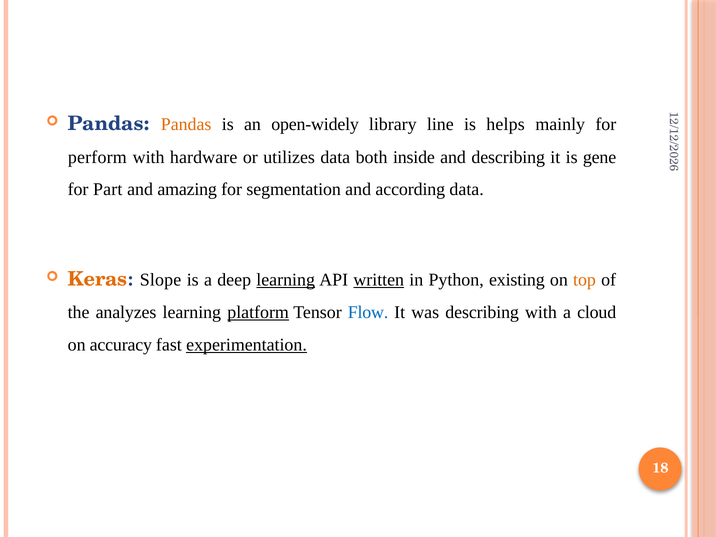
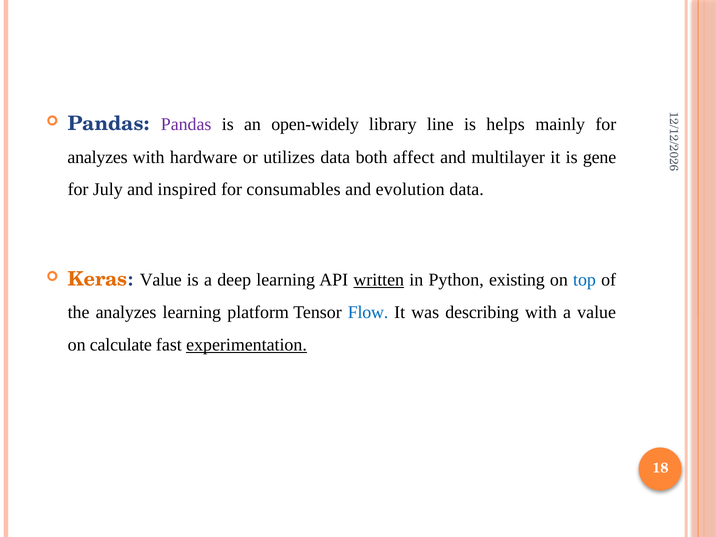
Pandas at (186, 125) colour: orange -> purple
perform at (97, 157): perform -> analyzes
inside: inside -> affect
and describing: describing -> multilayer
Part: Part -> July
amazing: amazing -> inspired
segmentation: segmentation -> consumables
according: according -> evolution
Slope at (161, 280): Slope -> Value
learning at (286, 280) underline: present -> none
top colour: orange -> blue
platform underline: present -> none
a cloud: cloud -> value
accuracy: accuracy -> calculate
